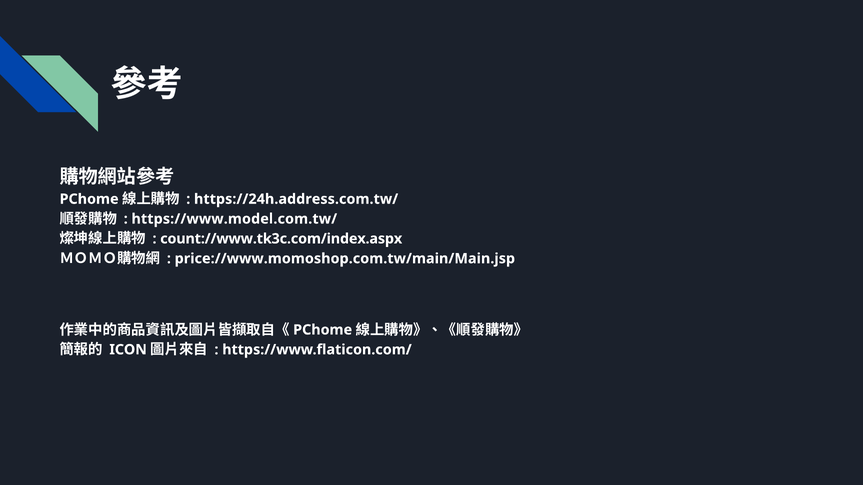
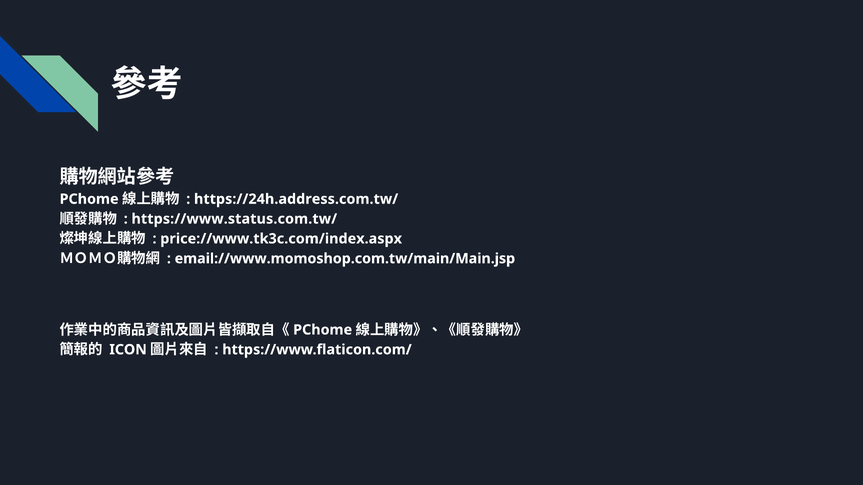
https://www.model.com.tw/: https://www.model.com.tw/ -> https://www.status.com.tw/
count://www.tk3c.com/index.aspx: count://www.tk3c.com/index.aspx -> price://www.tk3c.com/index.aspx
price://www.momoshop.com.tw/main/Main.jsp: price://www.momoshop.com.tw/main/Main.jsp -> email://www.momoshop.com.tw/main/Main.jsp
